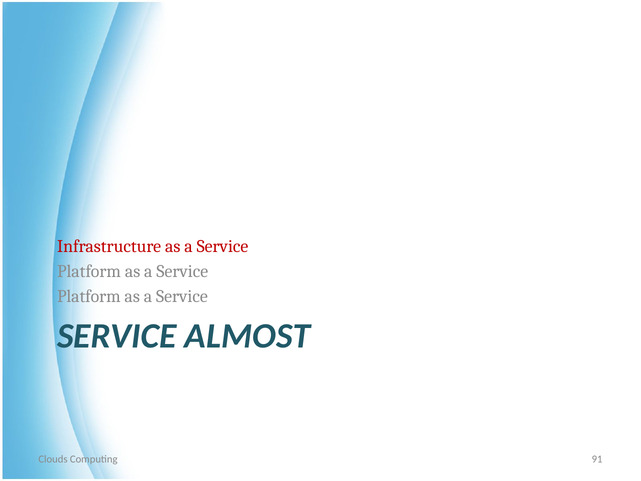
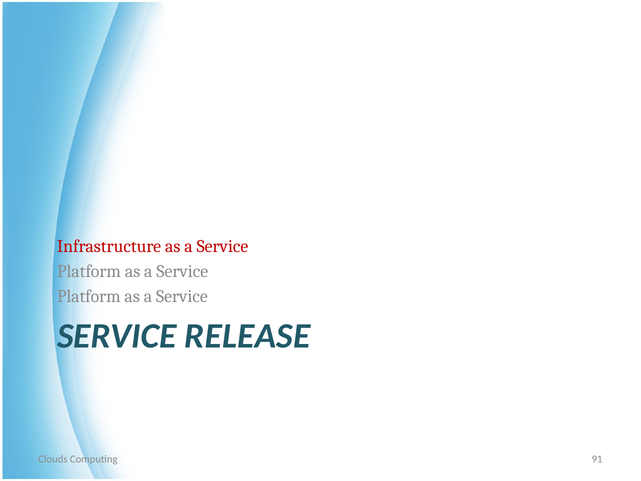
ALMOST: ALMOST -> RELEASE
